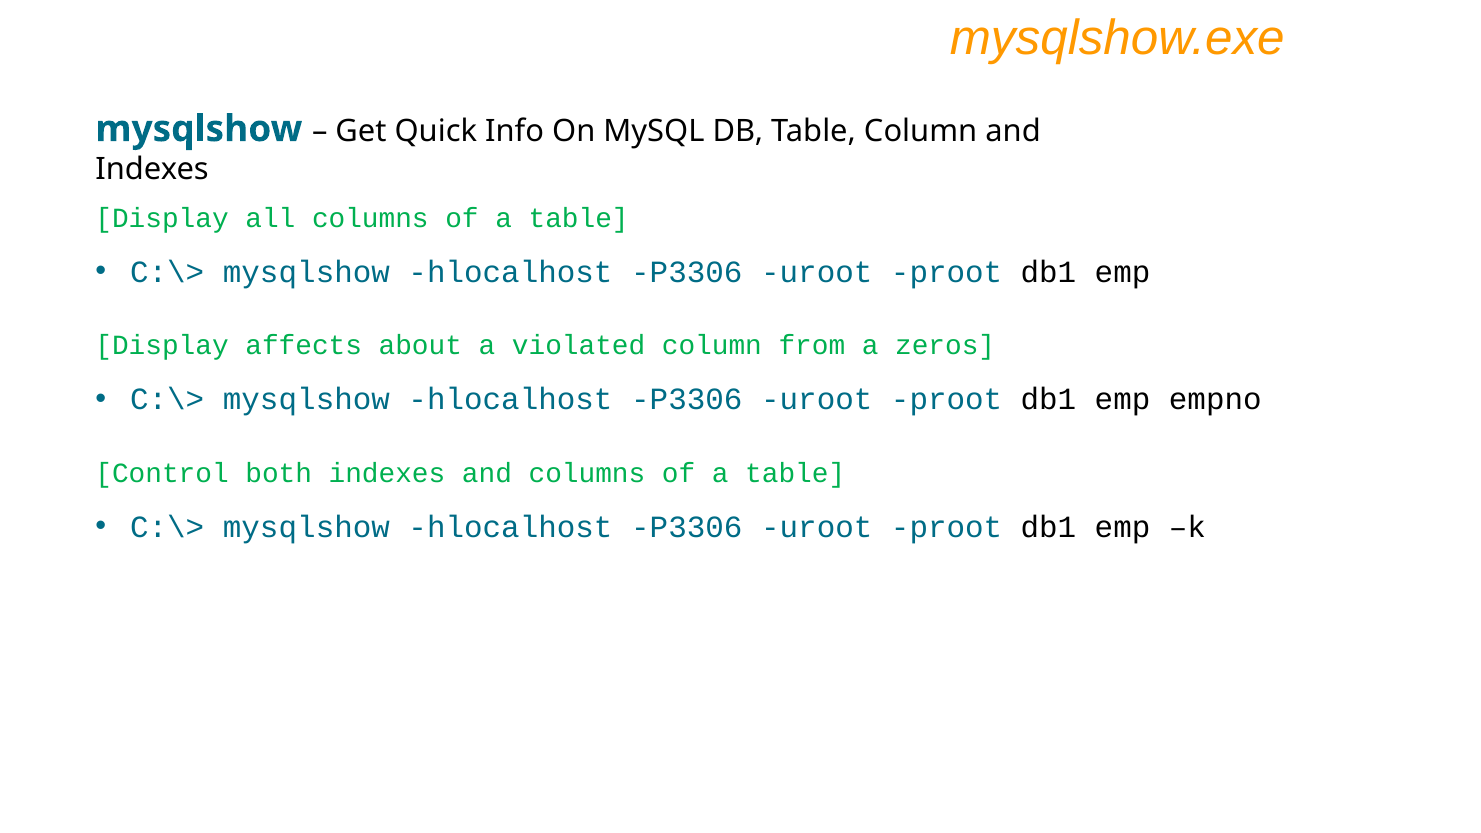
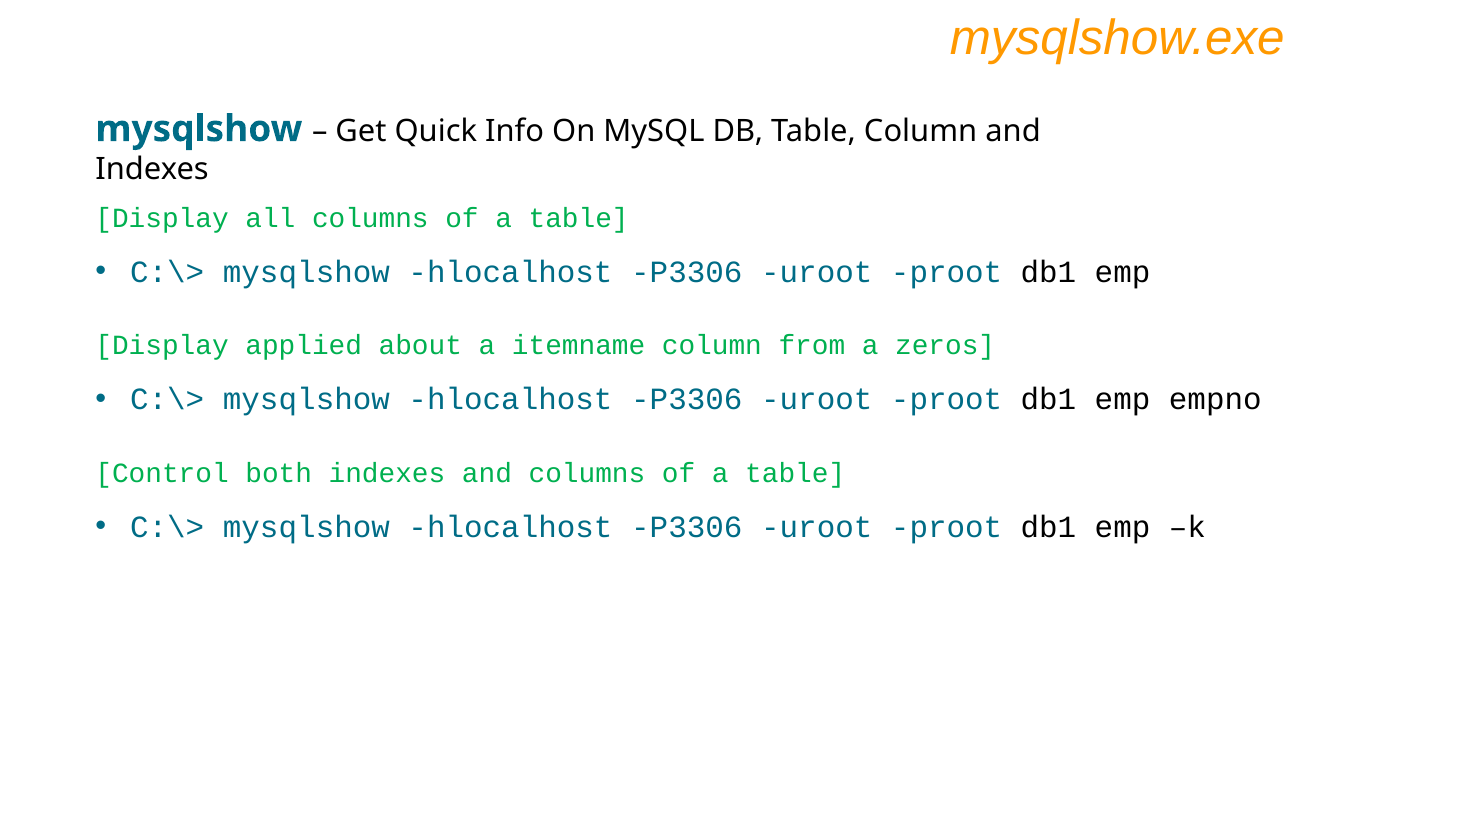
affects: affects -> applied
violated: violated -> itemname
